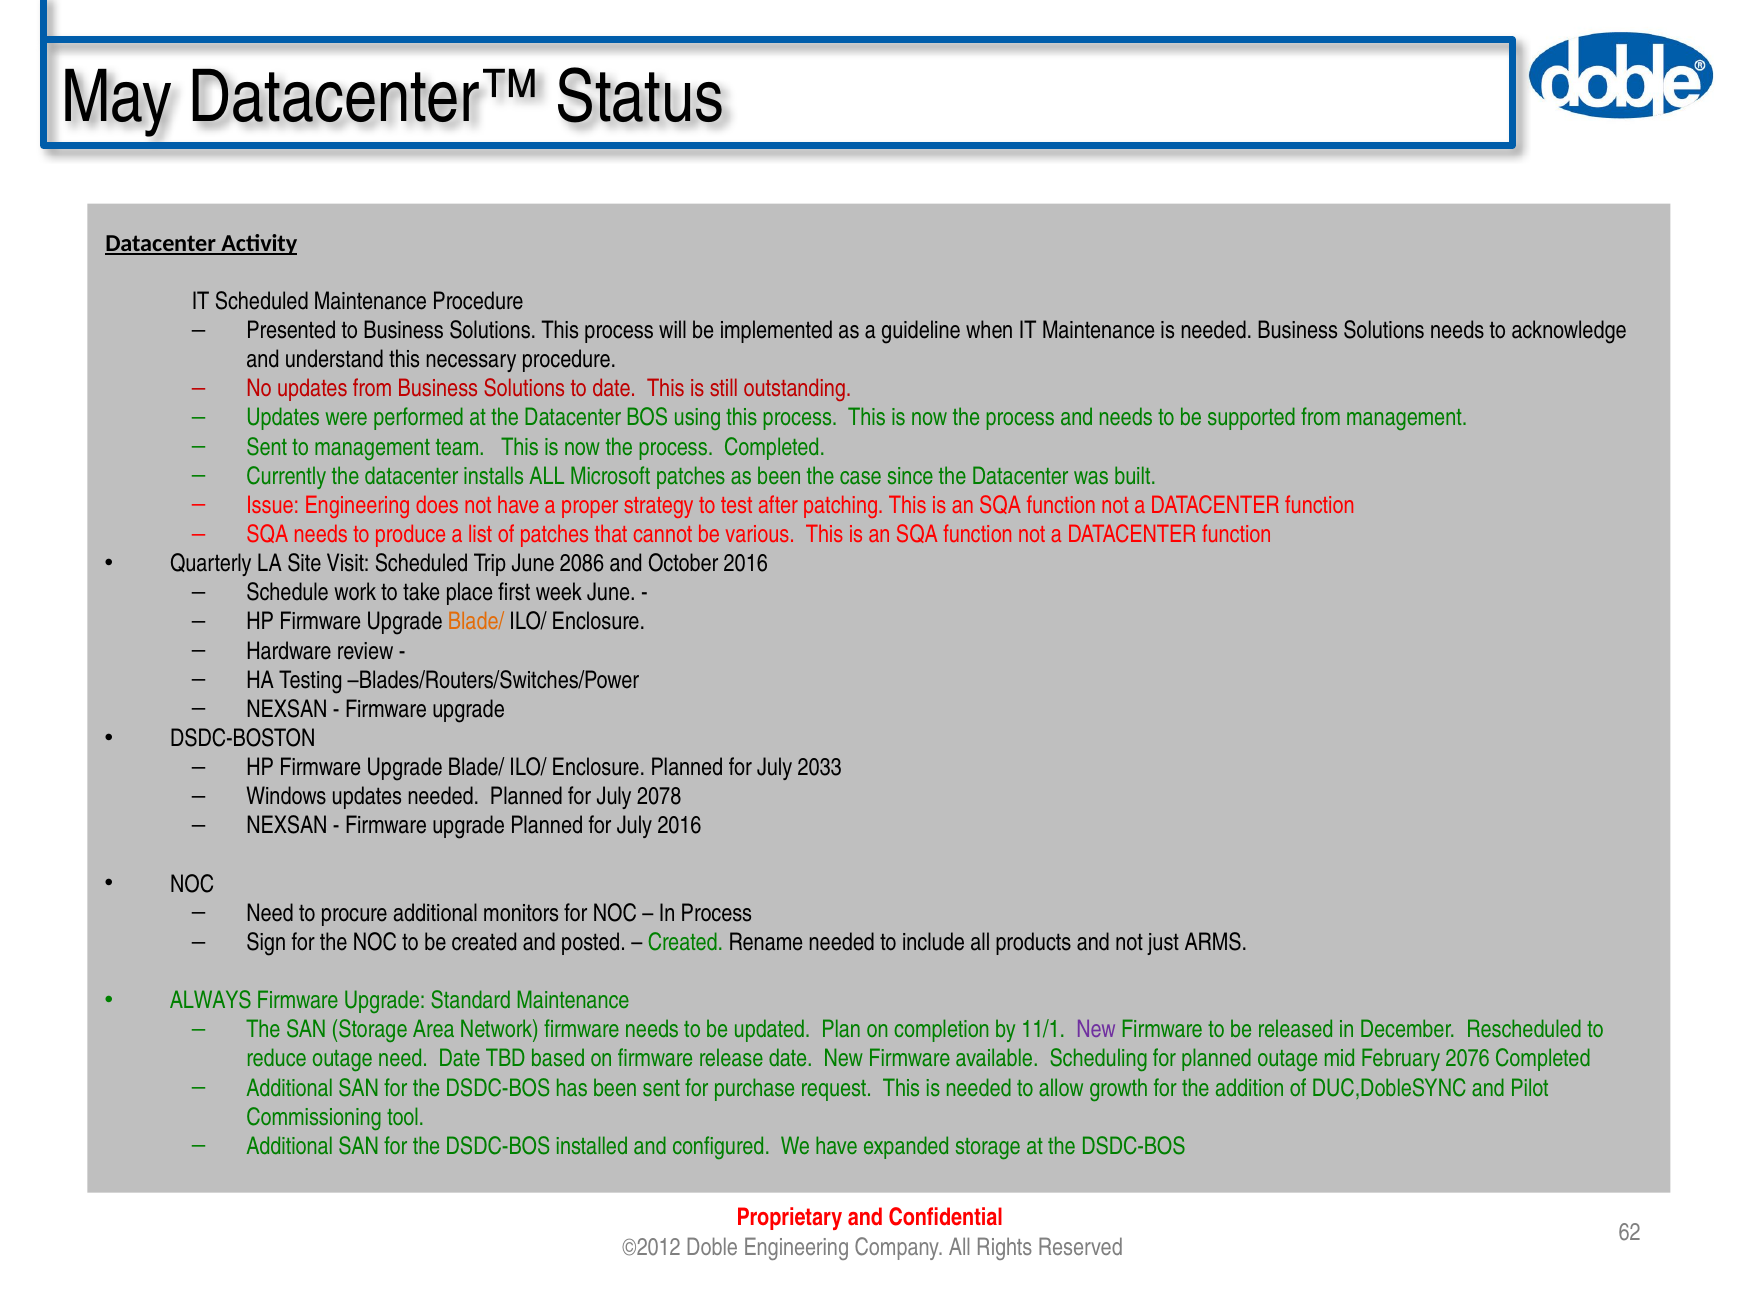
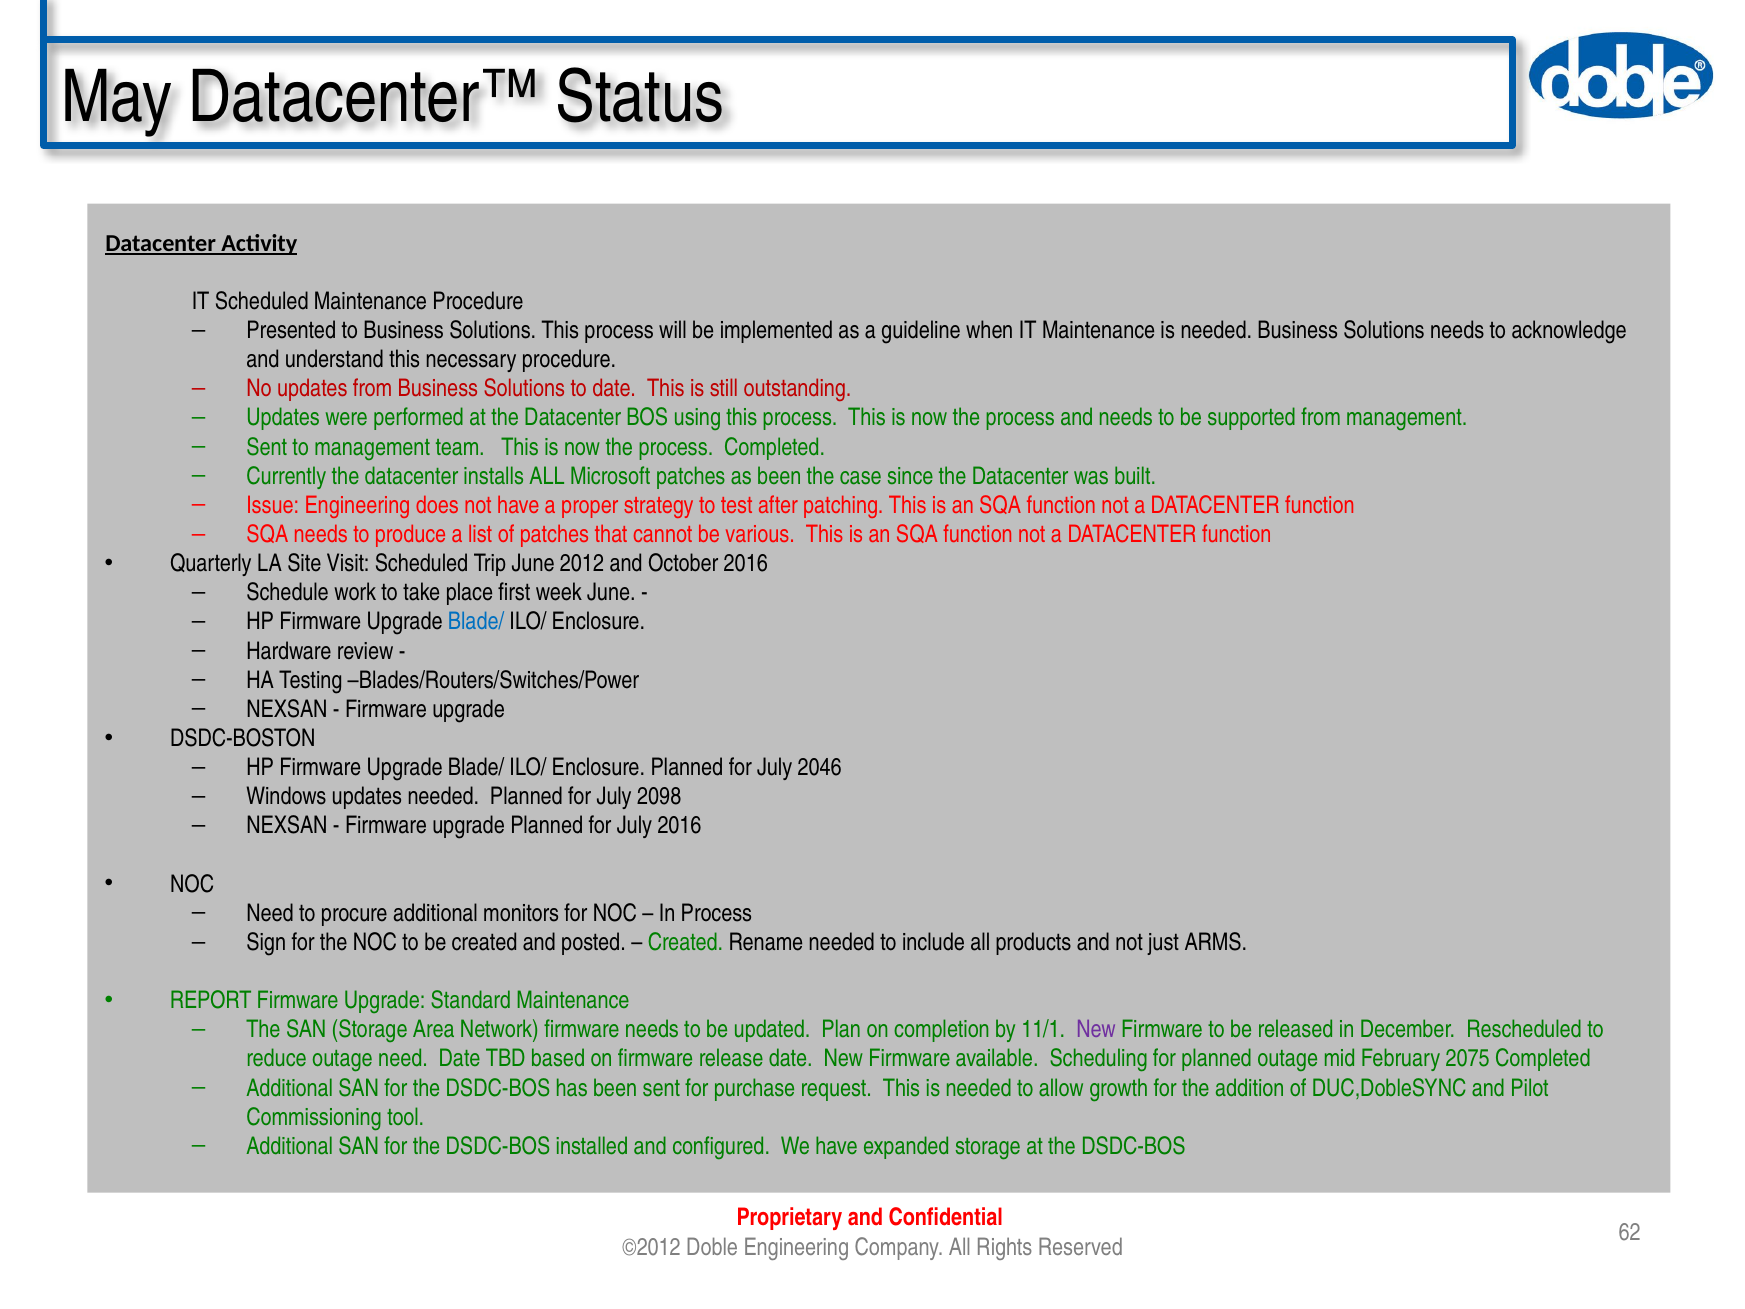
2086: 2086 -> 2012
Blade/ at (476, 622) colour: orange -> blue
2033: 2033 -> 2046
2078: 2078 -> 2098
ALWAYS: ALWAYS -> REPORT
2076: 2076 -> 2075
